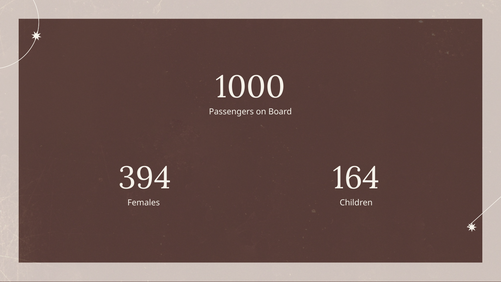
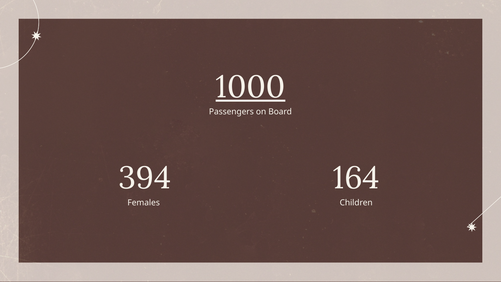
1000 underline: none -> present
